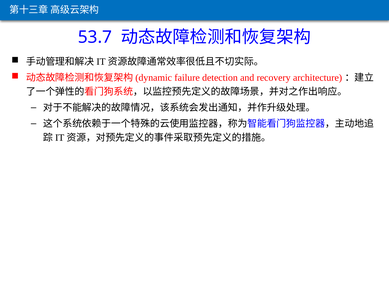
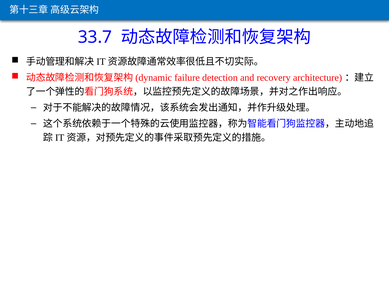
53.7: 53.7 -> 33.7
